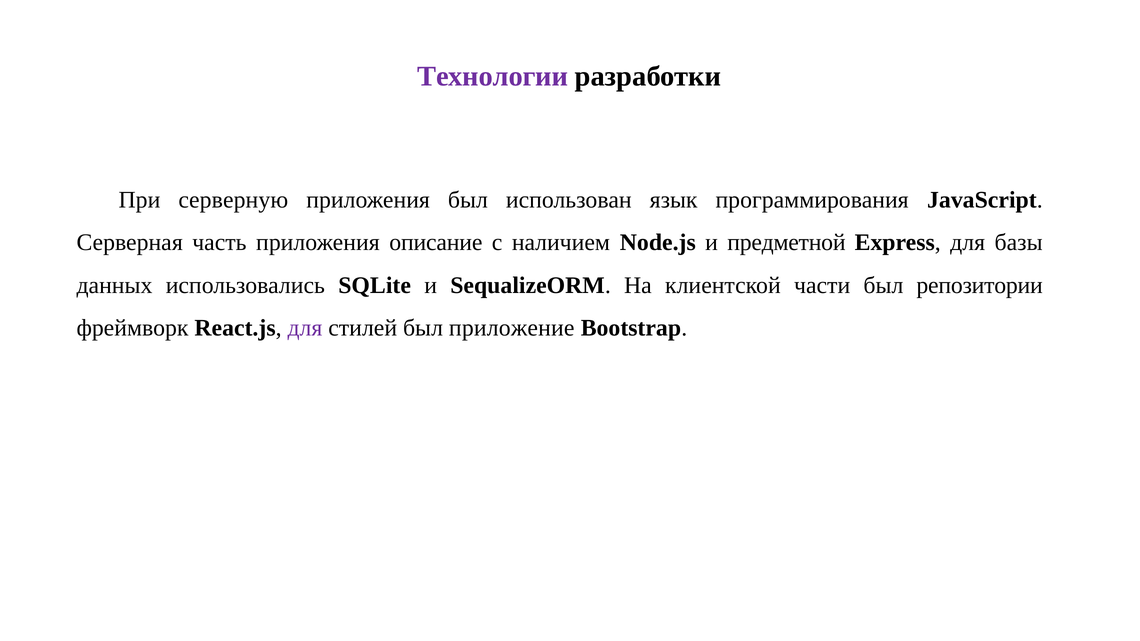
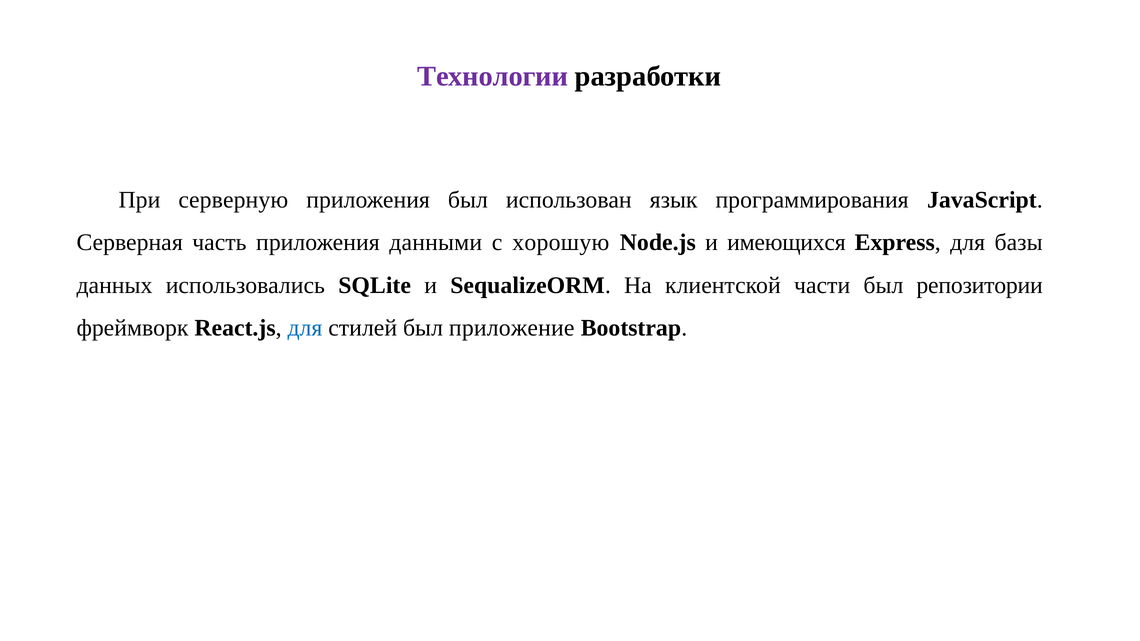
описание: описание -> данными
наличием: наличием -> хорошую
предметной: предметной -> имеющихся
для at (305, 328) colour: purple -> blue
